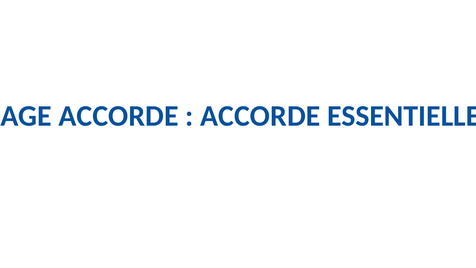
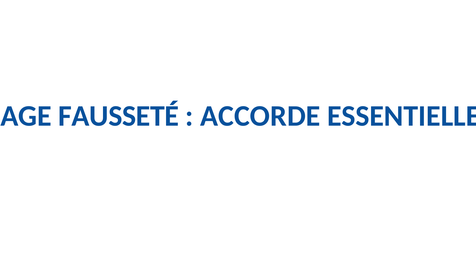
ACCORDE at (118, 116): ACCORDE -> FAUSSETÉ
